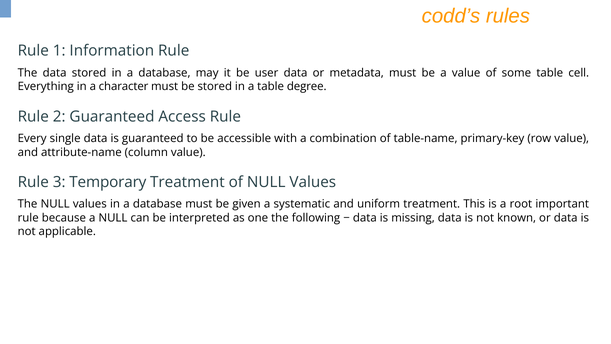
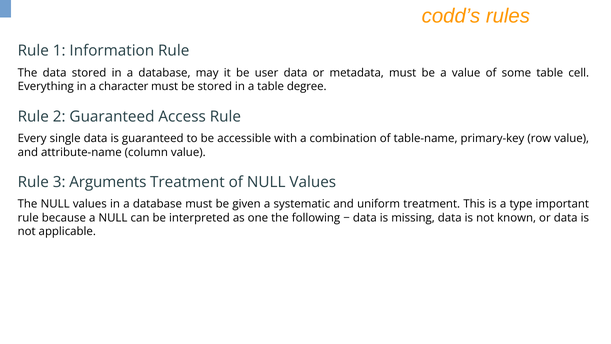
Temporary: Temporary -> Arguments
root: root -> type
